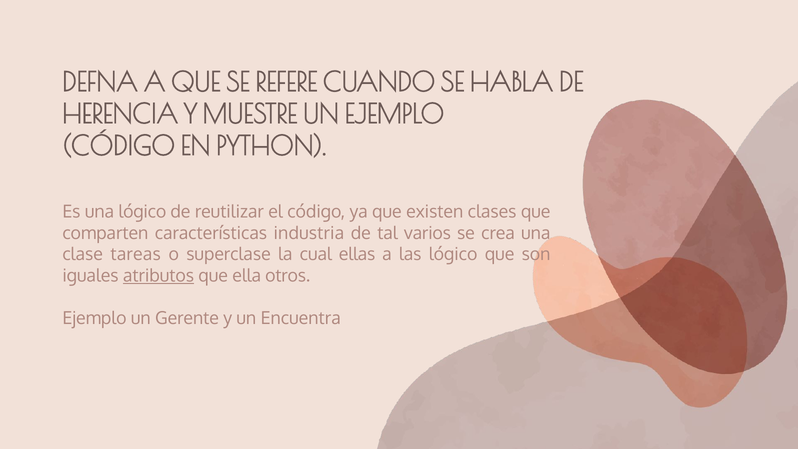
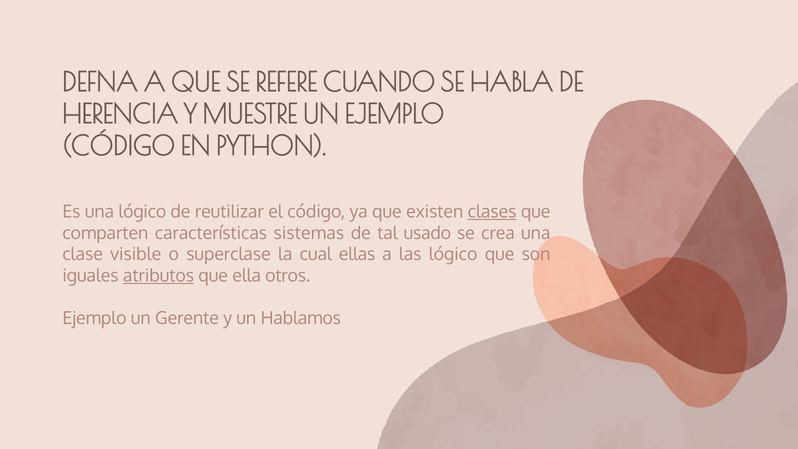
clases underline: none -> present
industria: industria -> sistemas
varios: varios -> usado
tareas: tareas -> visible
Encuentra: Encuentra -> Hablamos
